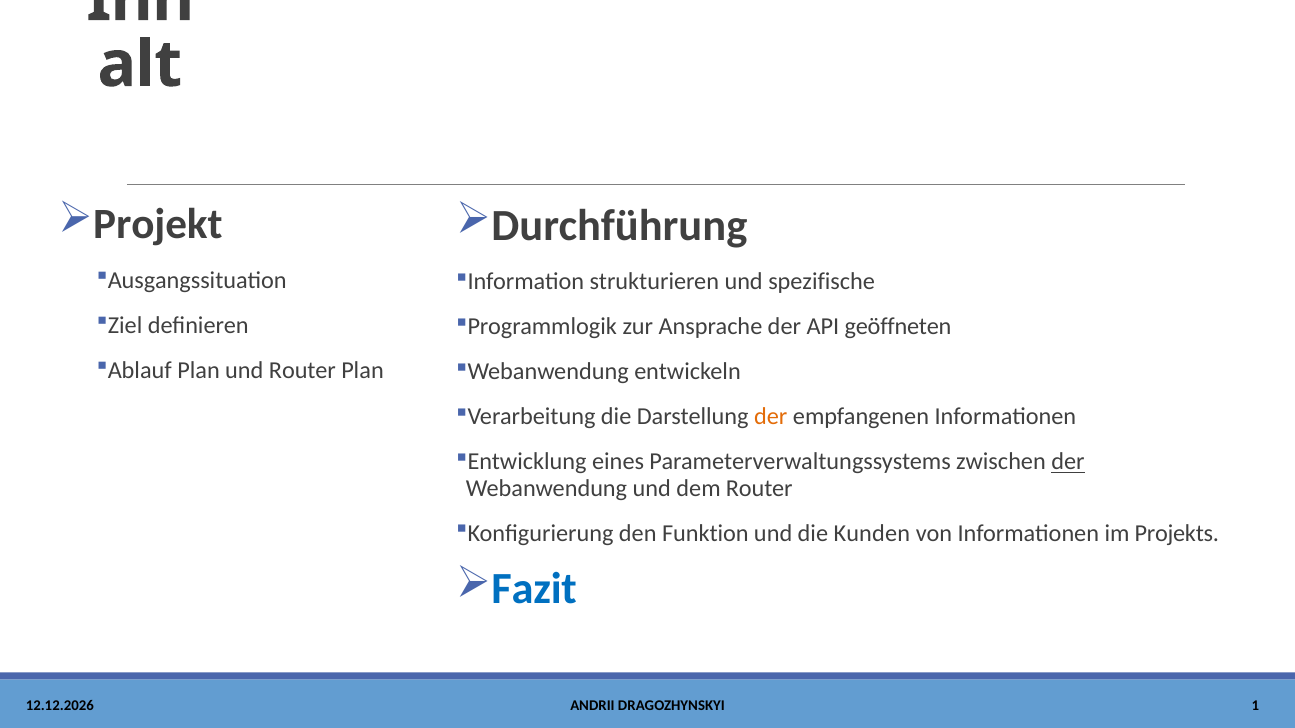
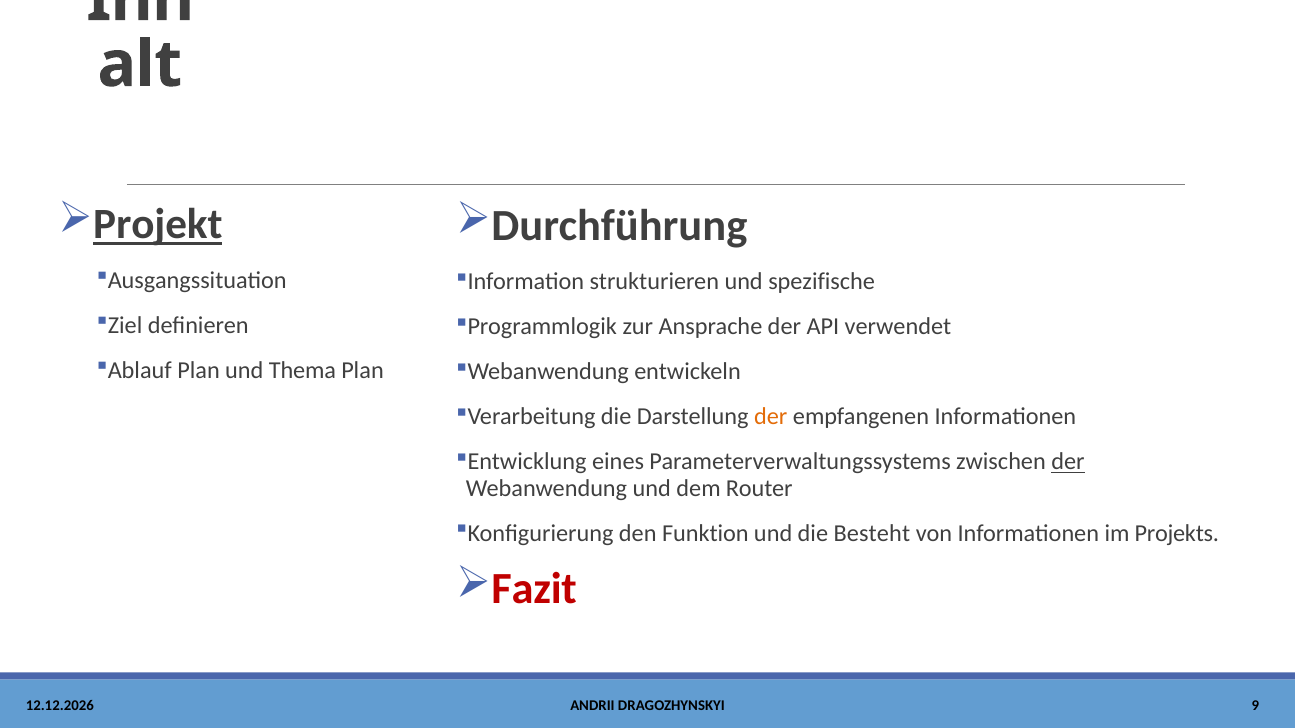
Projekt underline: none -> present
geöffneten: geöffneten -> verwendet
und Router: Router -> Thema
Kunden: Kunden -> Besteht
Fazit colour: blue -> red
1: 1 -> 9
